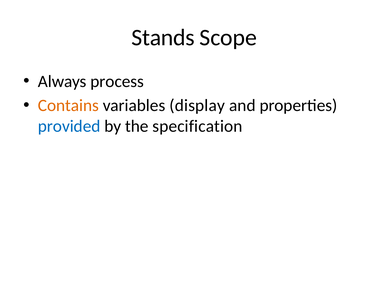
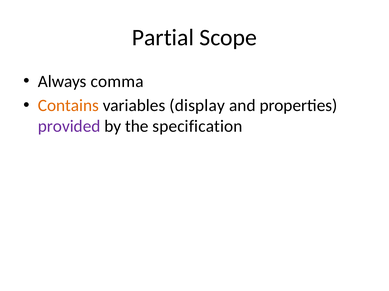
Stands: Stands -> Partial
process: process -> comma
provided colour: blue -> purple
